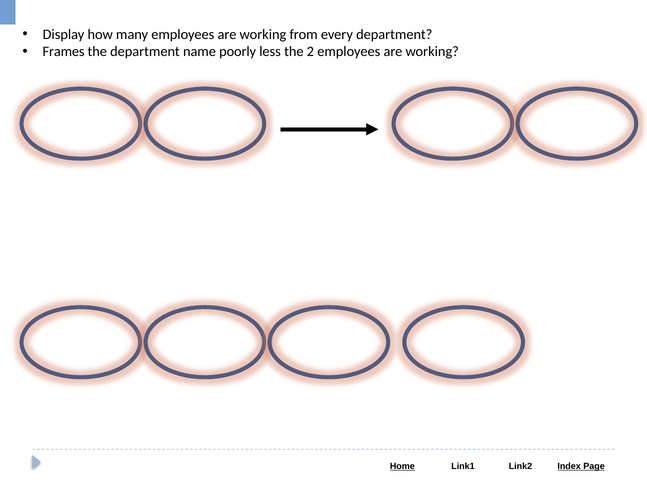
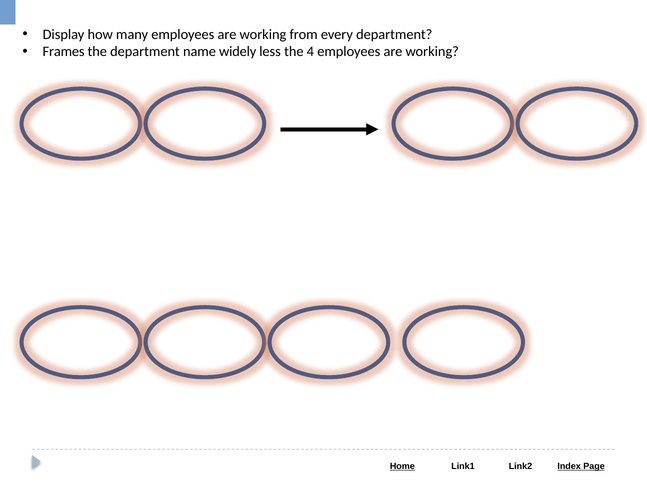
poorly: poorly -> widely
2: 2 -> 4
